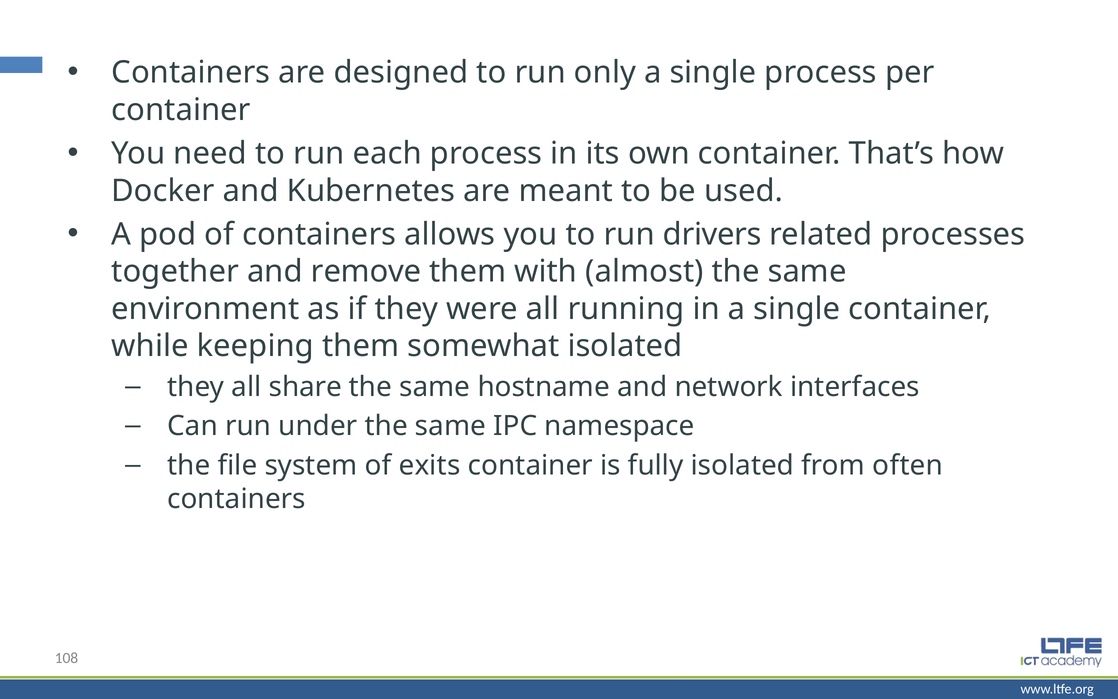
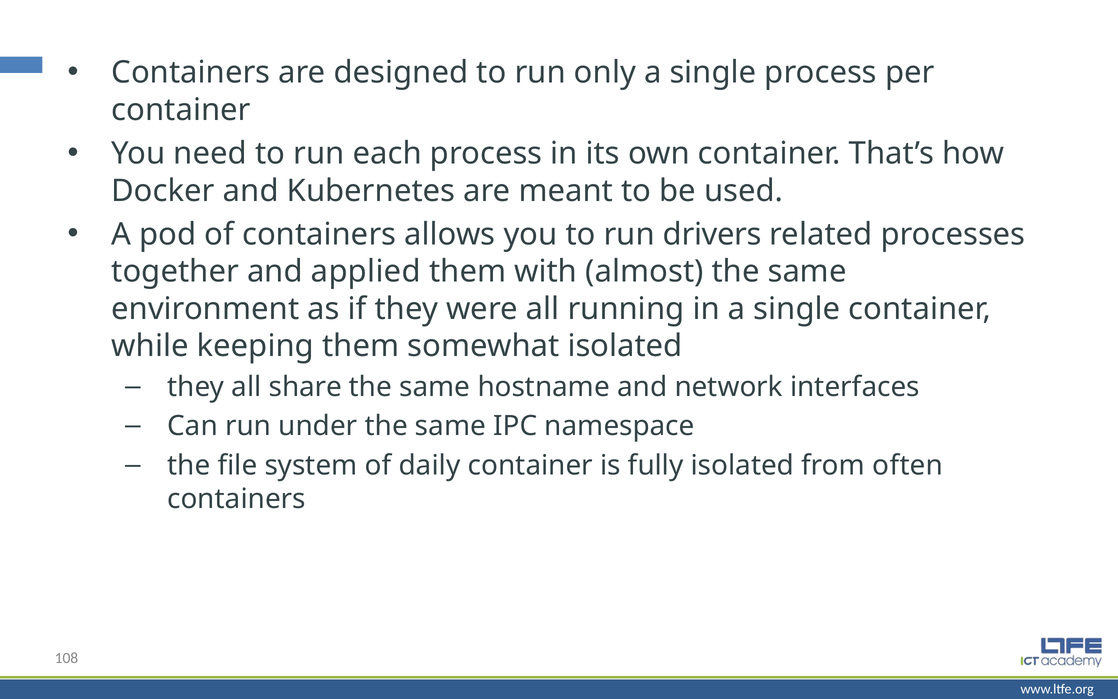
remove: remove -> applied
exits: exits -> daily
